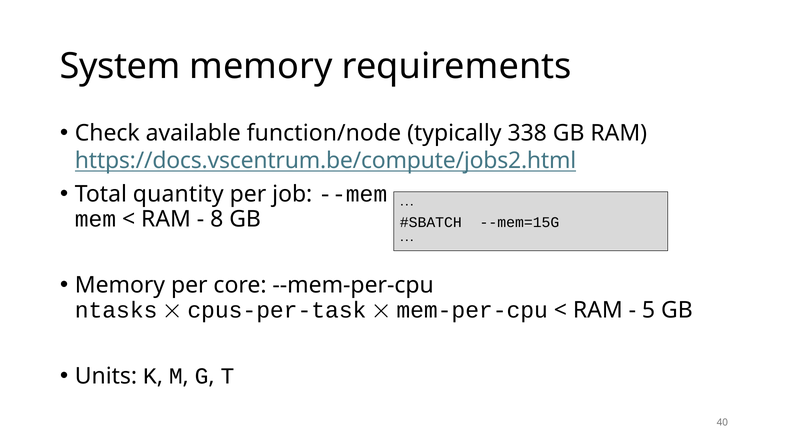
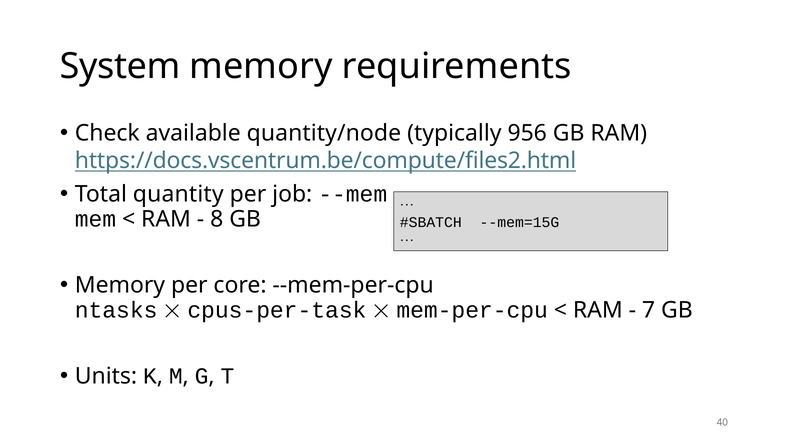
function/node: function/node -> quantity/node
338: 338 -> 956
https://docs.vscentrum.be/compute/jobs2.html: https://docs.vscentrum.be/compute/jobs2.html -> https://docs.vscentrum.be/compute/files2.html
5: 5 -> 7
